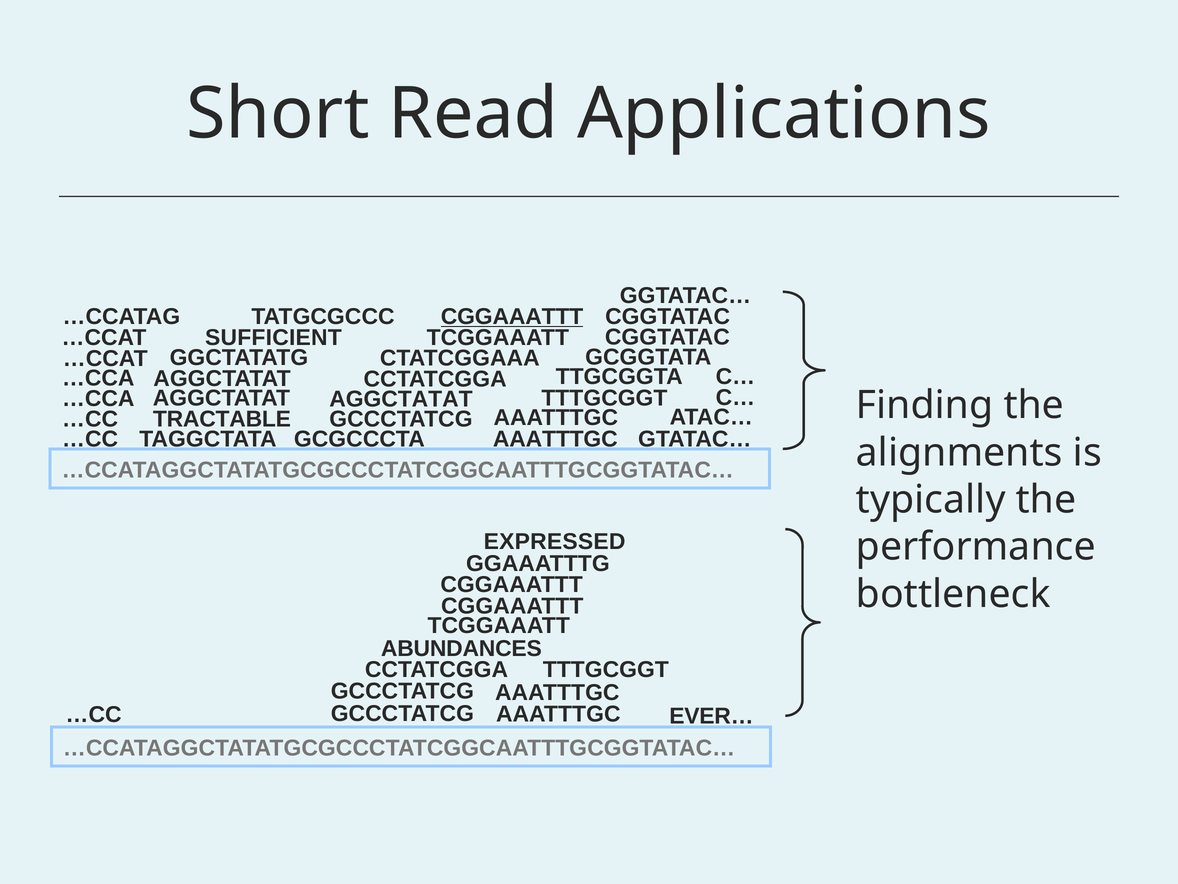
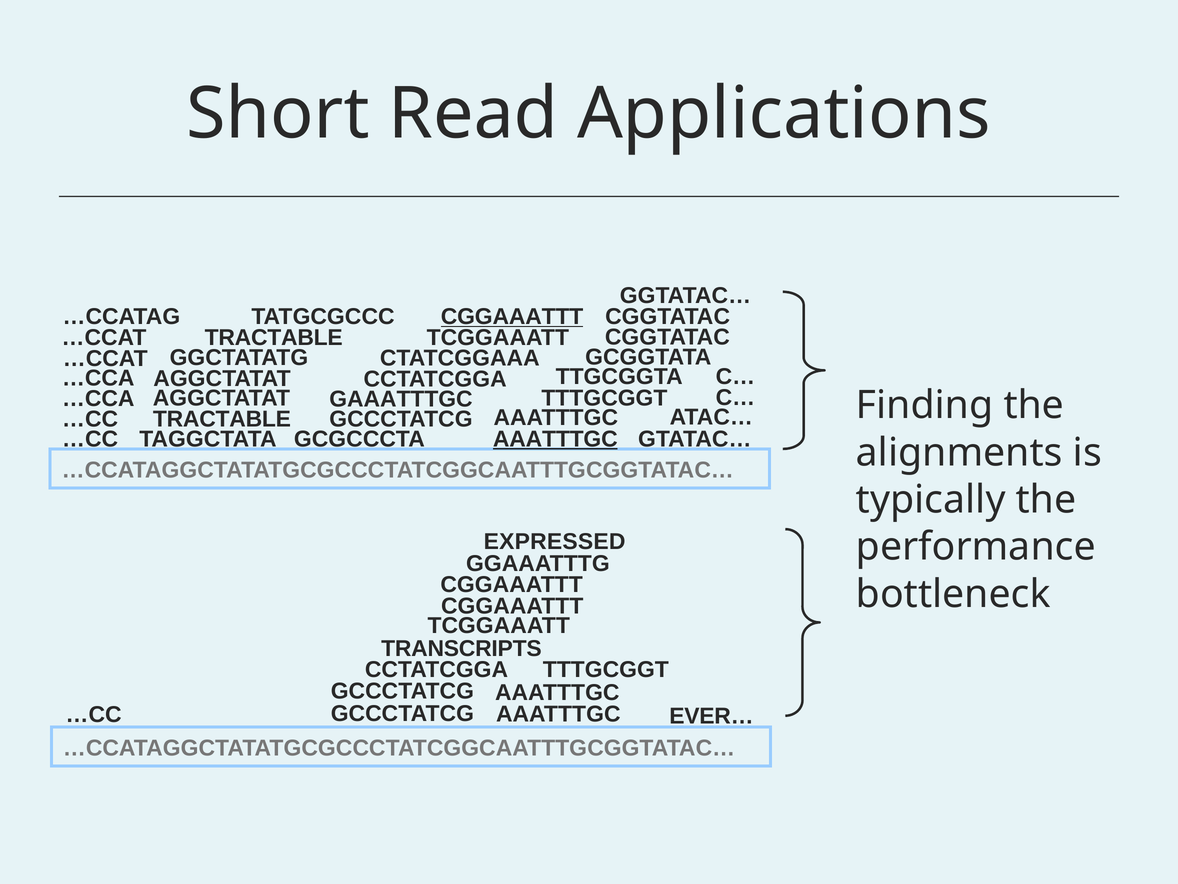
SUFFICIENT at (273, 337): SUFFICIENT -> TRACTABLE
AGGCTATAT at (401, 399): AGGCTATAT -> GAAATTTGC
AAATTTGC at (555, 439) underline: none -> present
ABUNDANCES: ABUNDANCES -> TRANSCRIPTS
